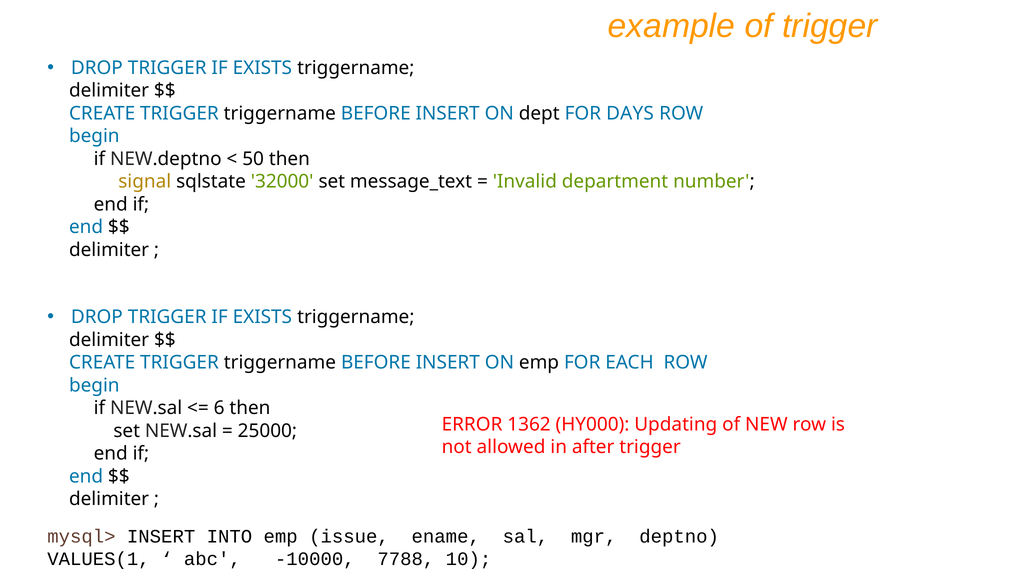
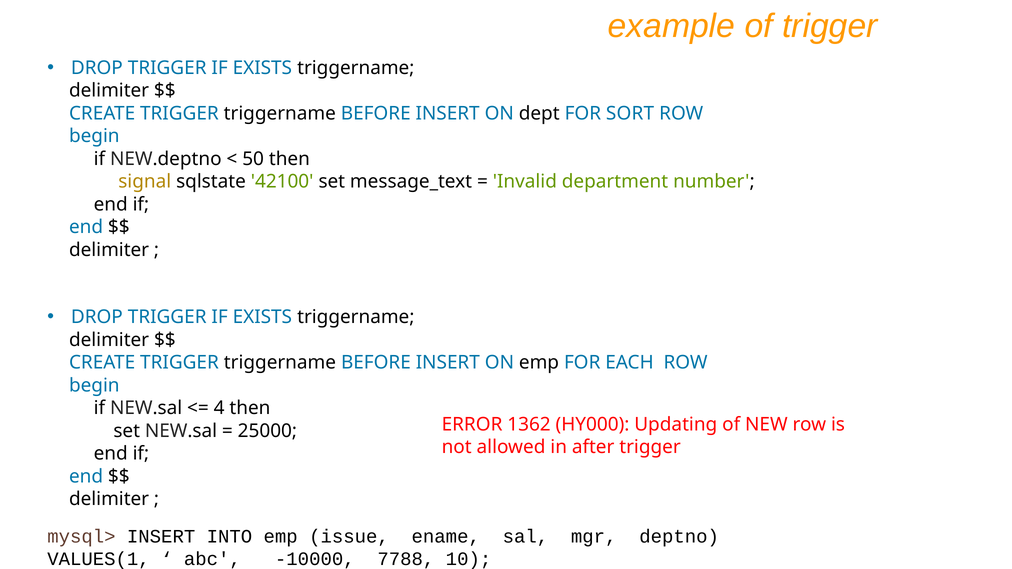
DAYS: DAYS -> SORT
32000: 32000 -> 42100
6: 6 -> 4
